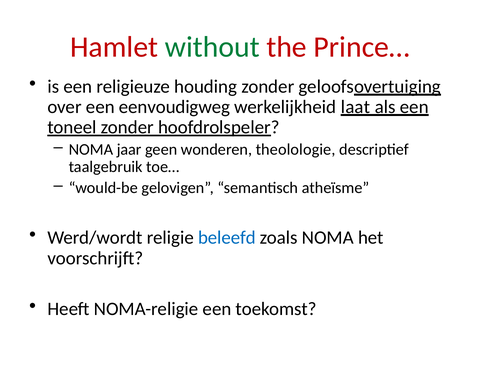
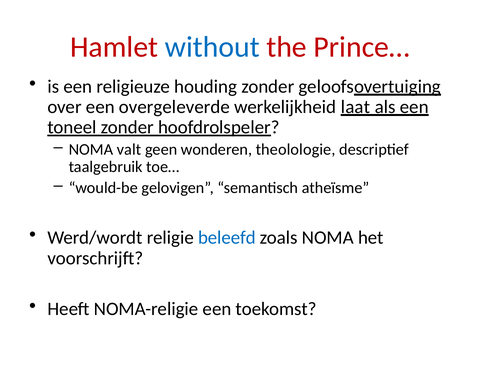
without colour: green -> blue
eenvoudigweg: eenvoudigweg -> overgeleverde
jaar: jaar -> valt
